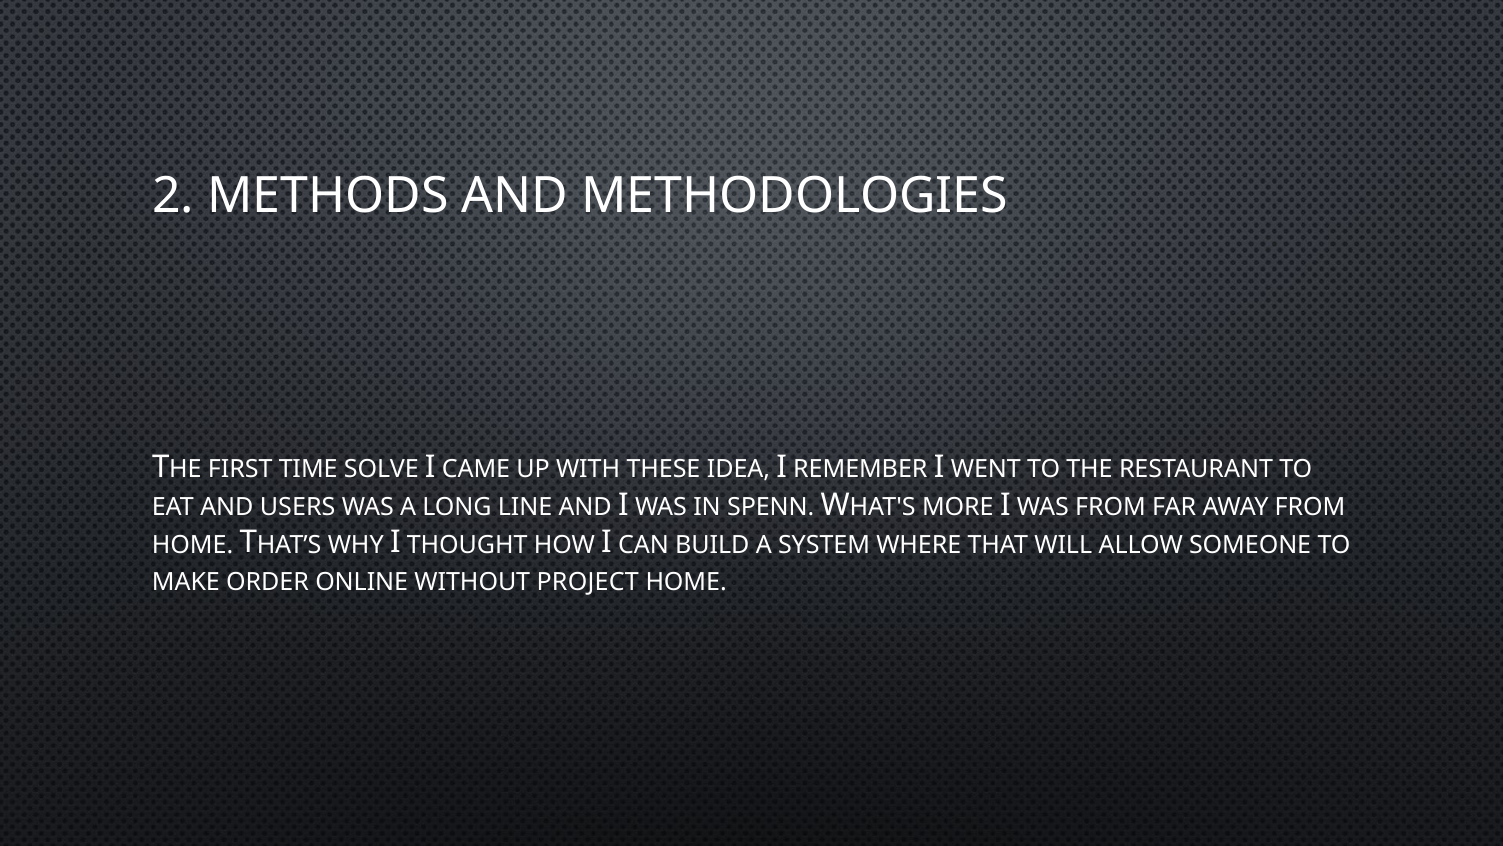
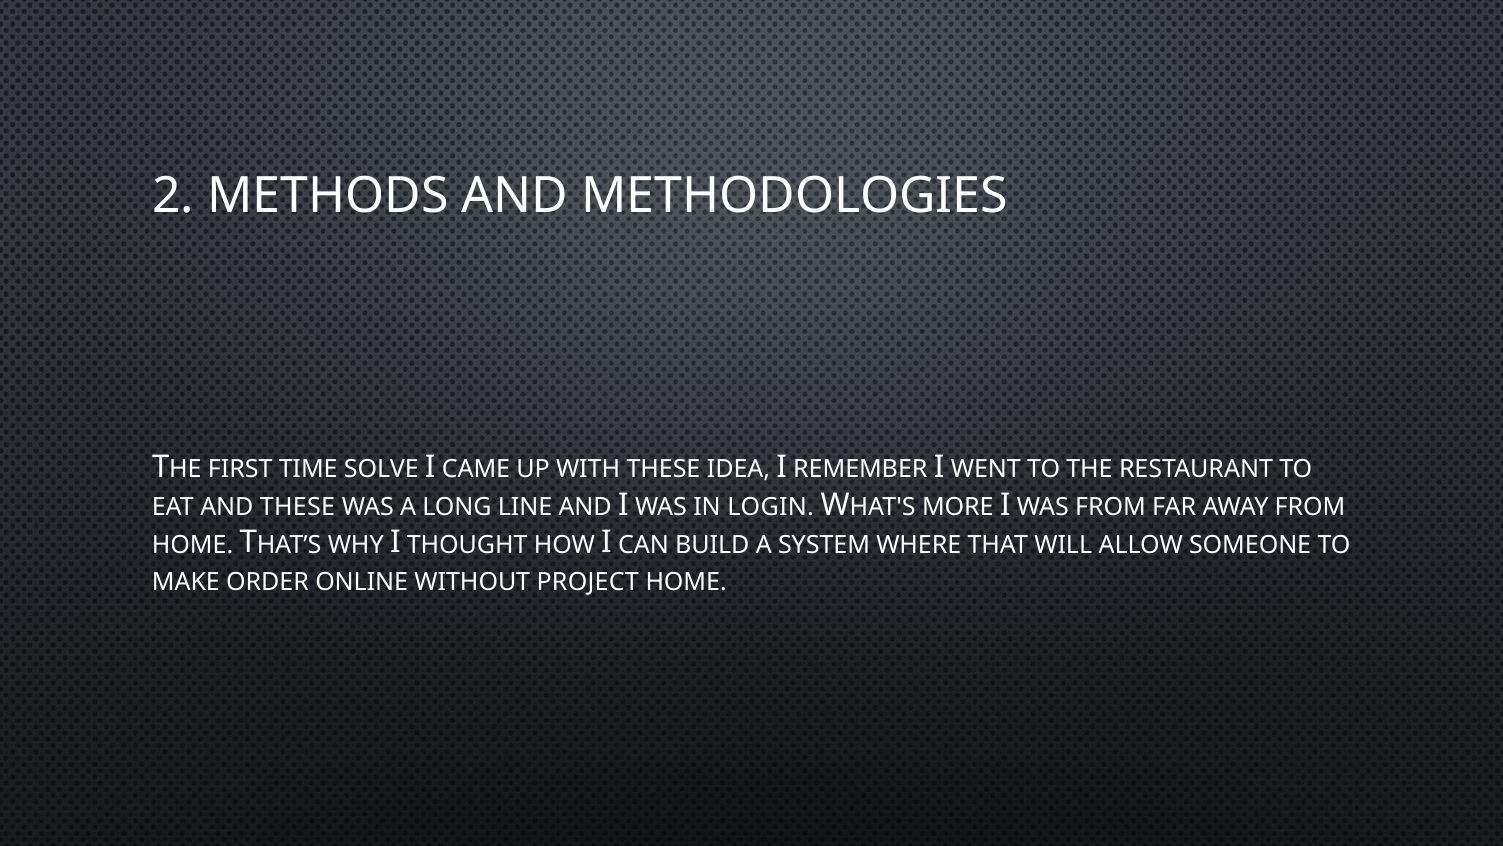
AND USERS: USERS -> THESE
SPENN: SPENN -> LOGIN
